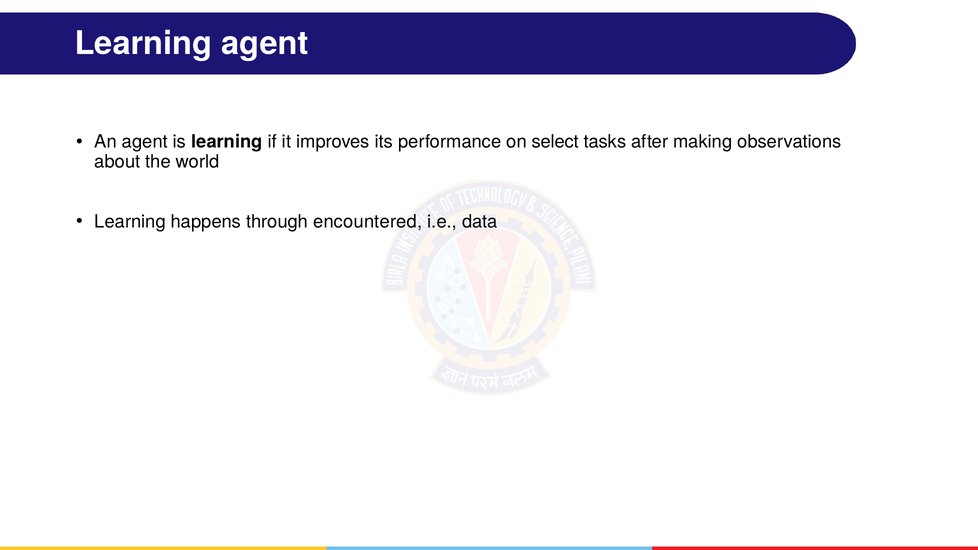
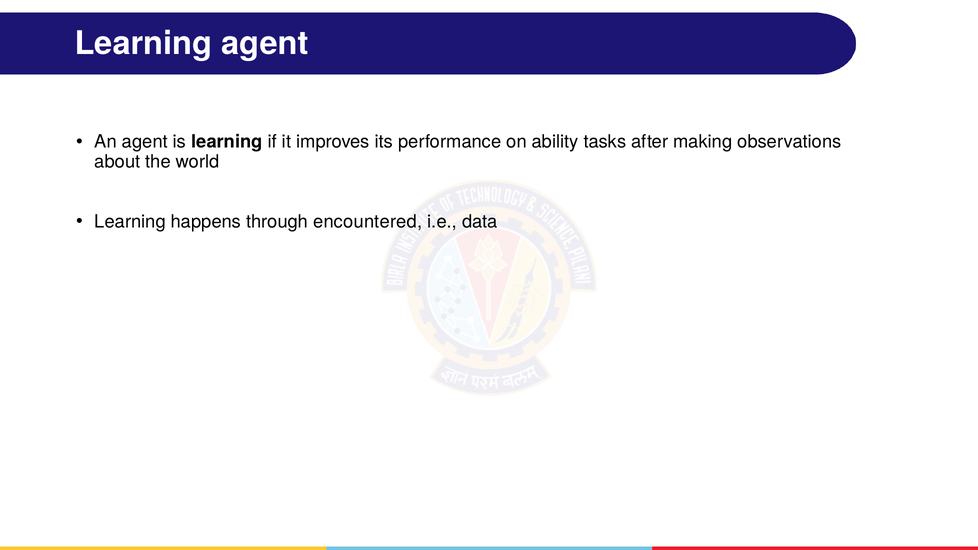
select: select -> ability
